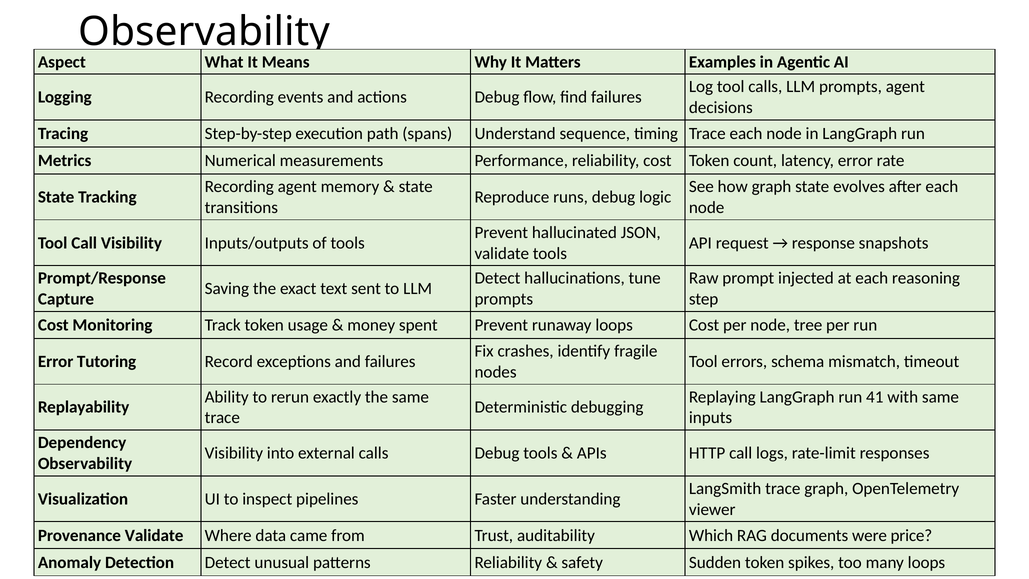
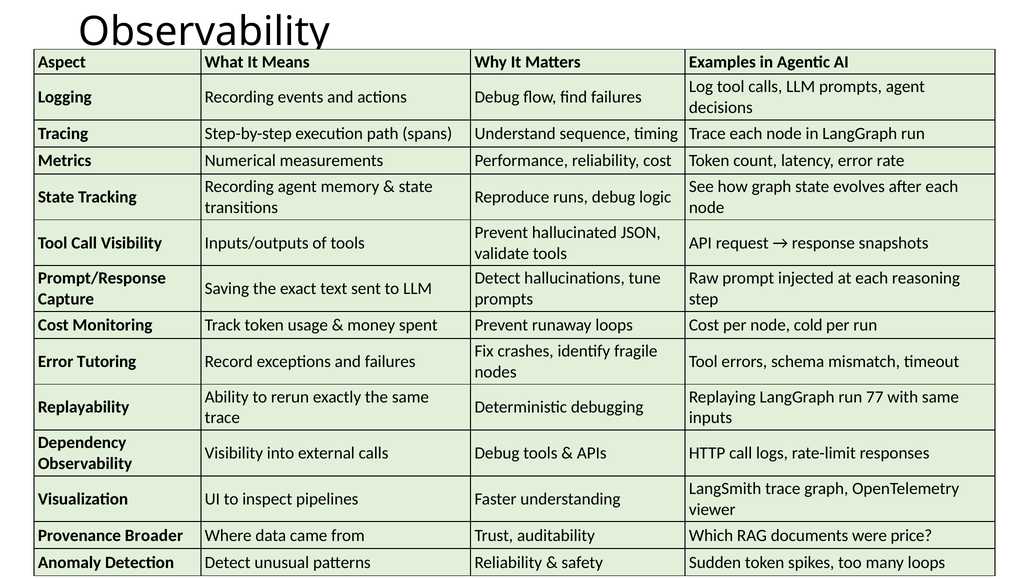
tree: tree -> cold
41: 41 -> 77
Provenance Validate: Validate -> Broader
